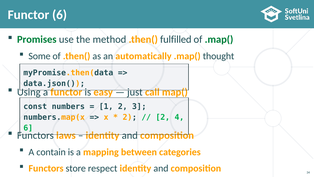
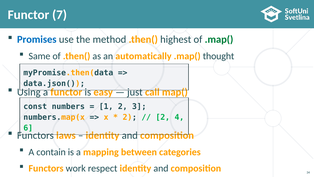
Functor 6: 6 -> 7
Promises colour: green -> blue
fulfilled: fulfilled -> highest
Some: Some -> Same
store: store -> work
